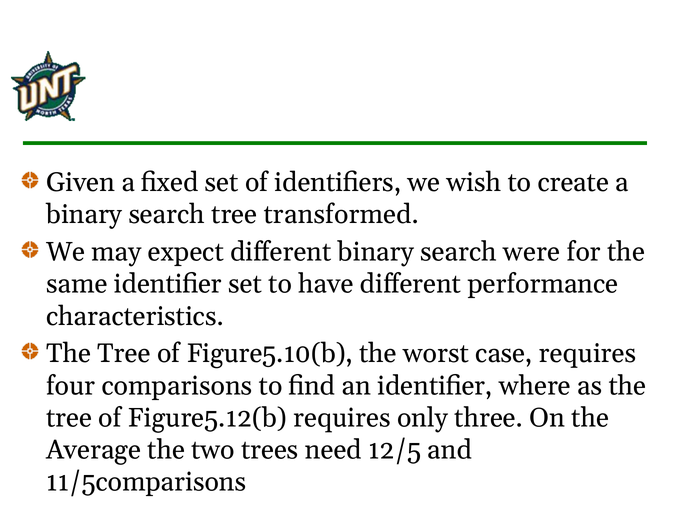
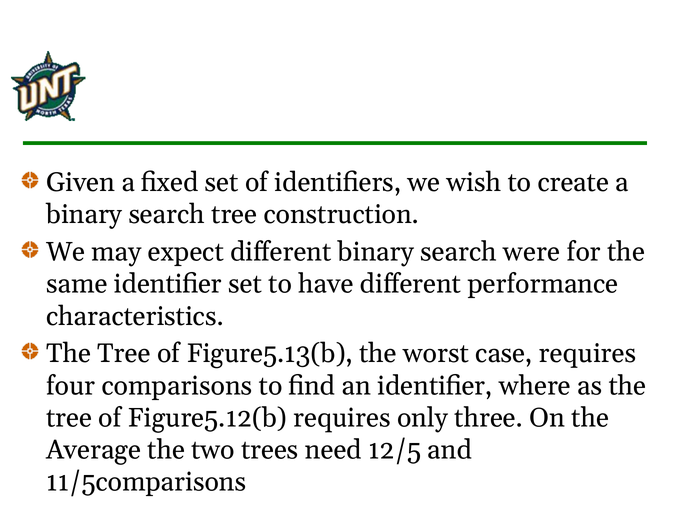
transformed: transformed -> construction
Figure5.10(b: Figure5.10(b -> Figure5.13(b
